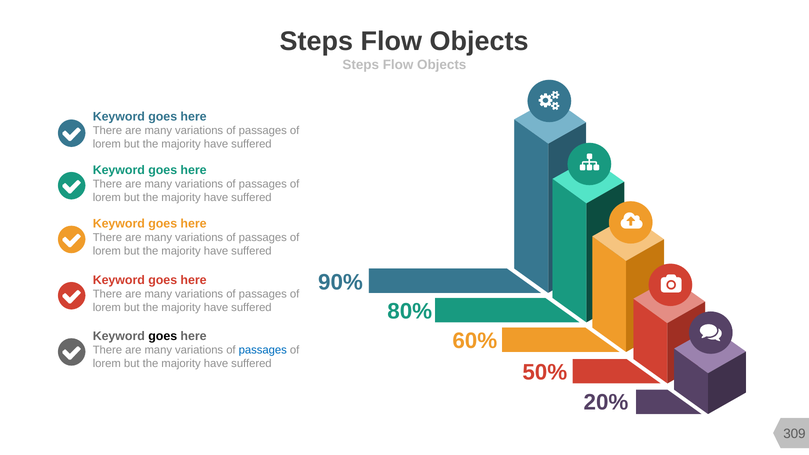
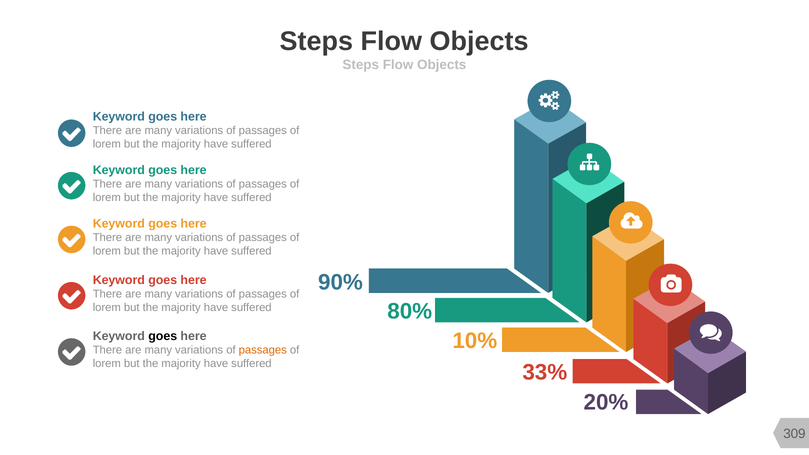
60%: 60% -> 10%
passages at (263, 350) colour: blue -> orange
50%: 50% -> 33%
